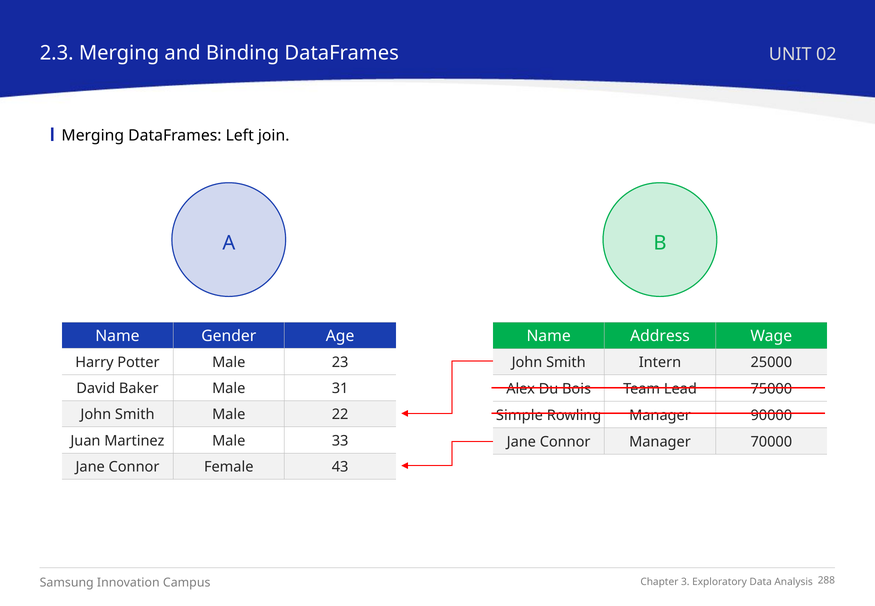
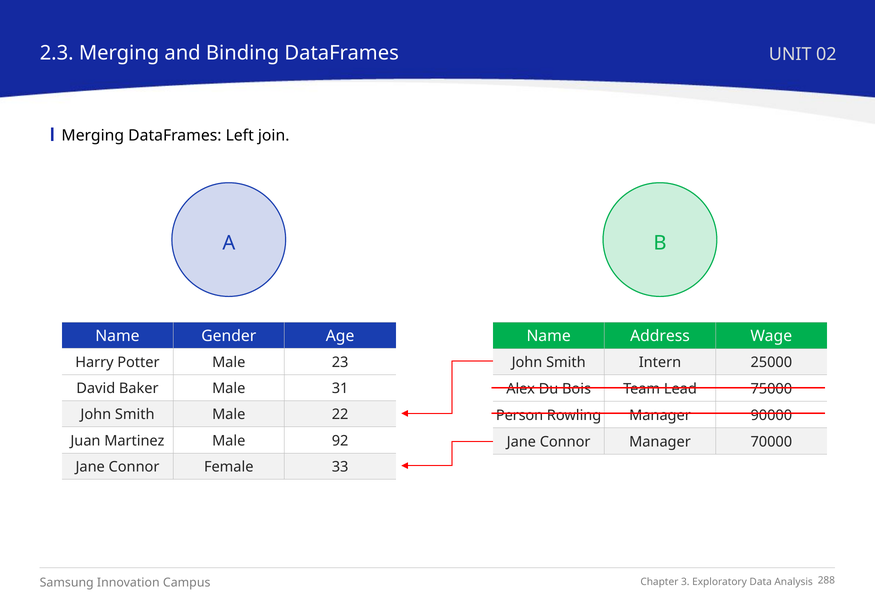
Simple: Simple -> Person
33: 33 -> 92
43: 43 -> 33
